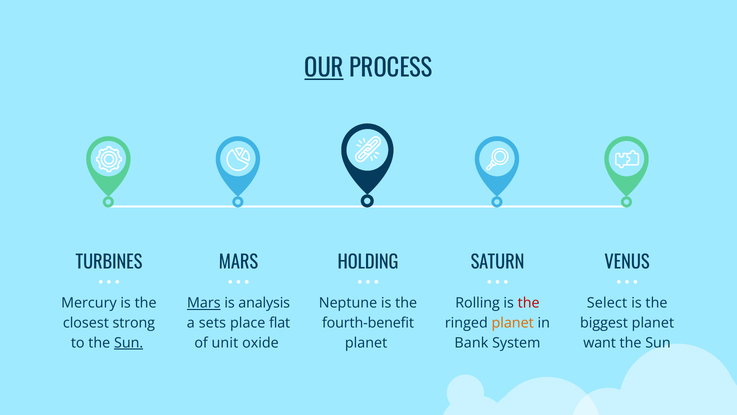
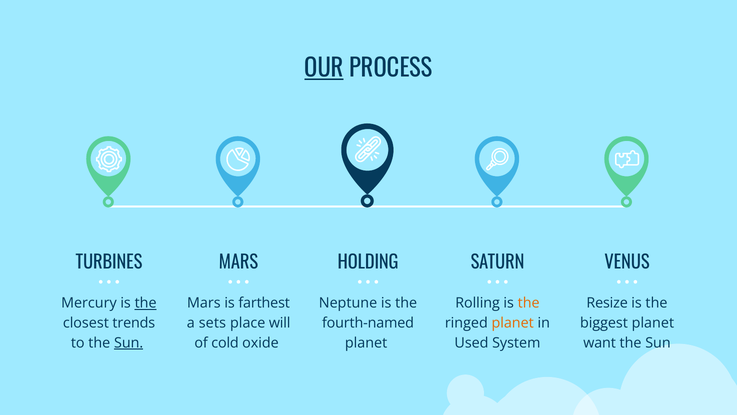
the at (146, 303) underline: none -> present
Mars at (204, 303) underline: present -> none
analysis: analysis -> farthest
the at (529, 303) colour: red -> orange
Select: Select -> Resize
strong: strong -> trends
flat: flat -> will
fourth-benefit: fourth-benefit -> fourth-named
unit: unit -> cold
Bank: Bank -> Used
